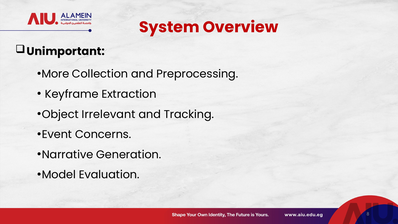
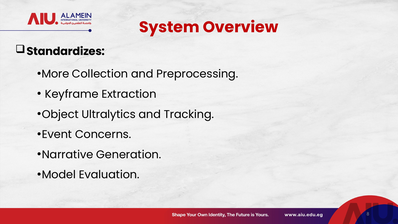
Unimportant: Unimportant -> Standardizes
Irrelevant: Irrelevant -> Ultralytics
